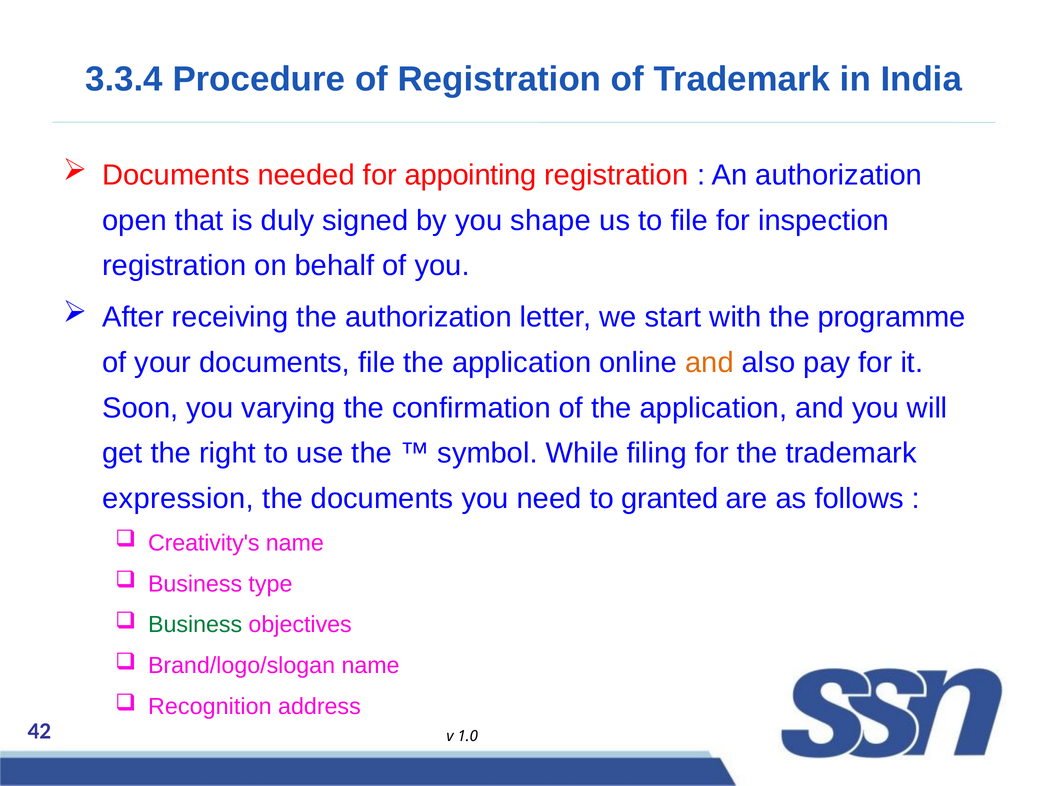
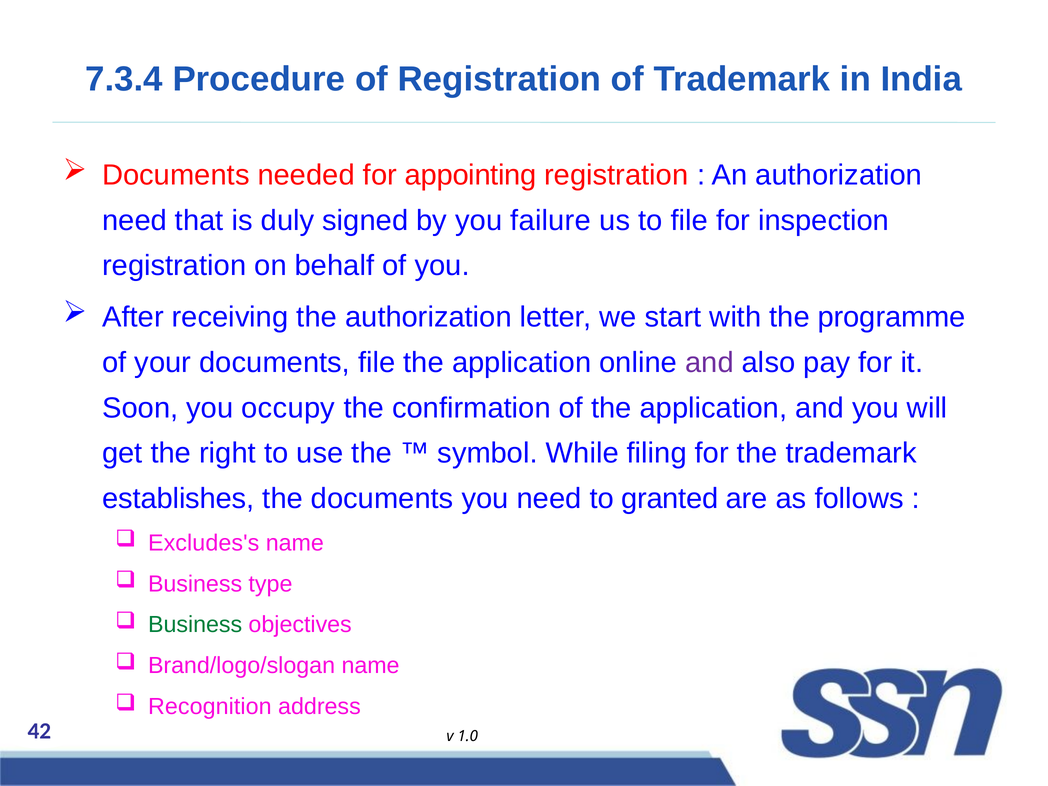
3.3.4: 3.3.4 -> 7.3.4
open at (135, 220): open -> need
shape: shape -> failure
and at (709, 363) colour: orange -> purple
varying: varying -> occupy
expression: expression -> establishes
Creativity's: Creativity's -> Excludes's
